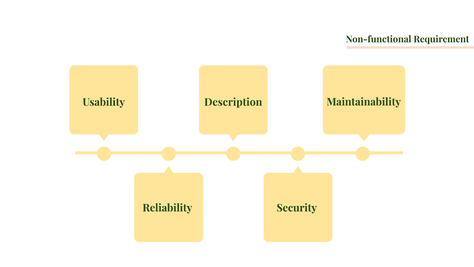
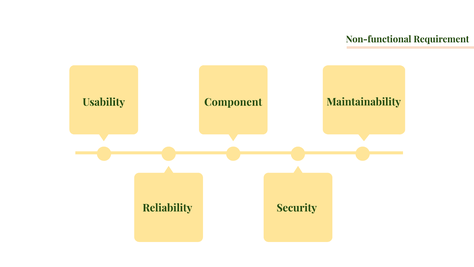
Description: Description -> Component
